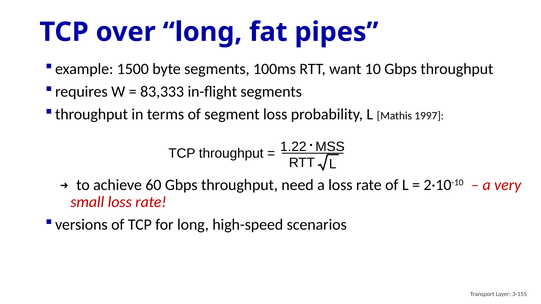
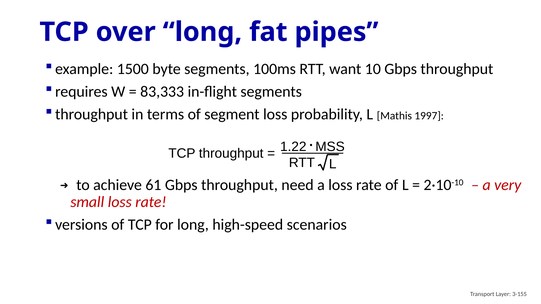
60: 60 -> 61
